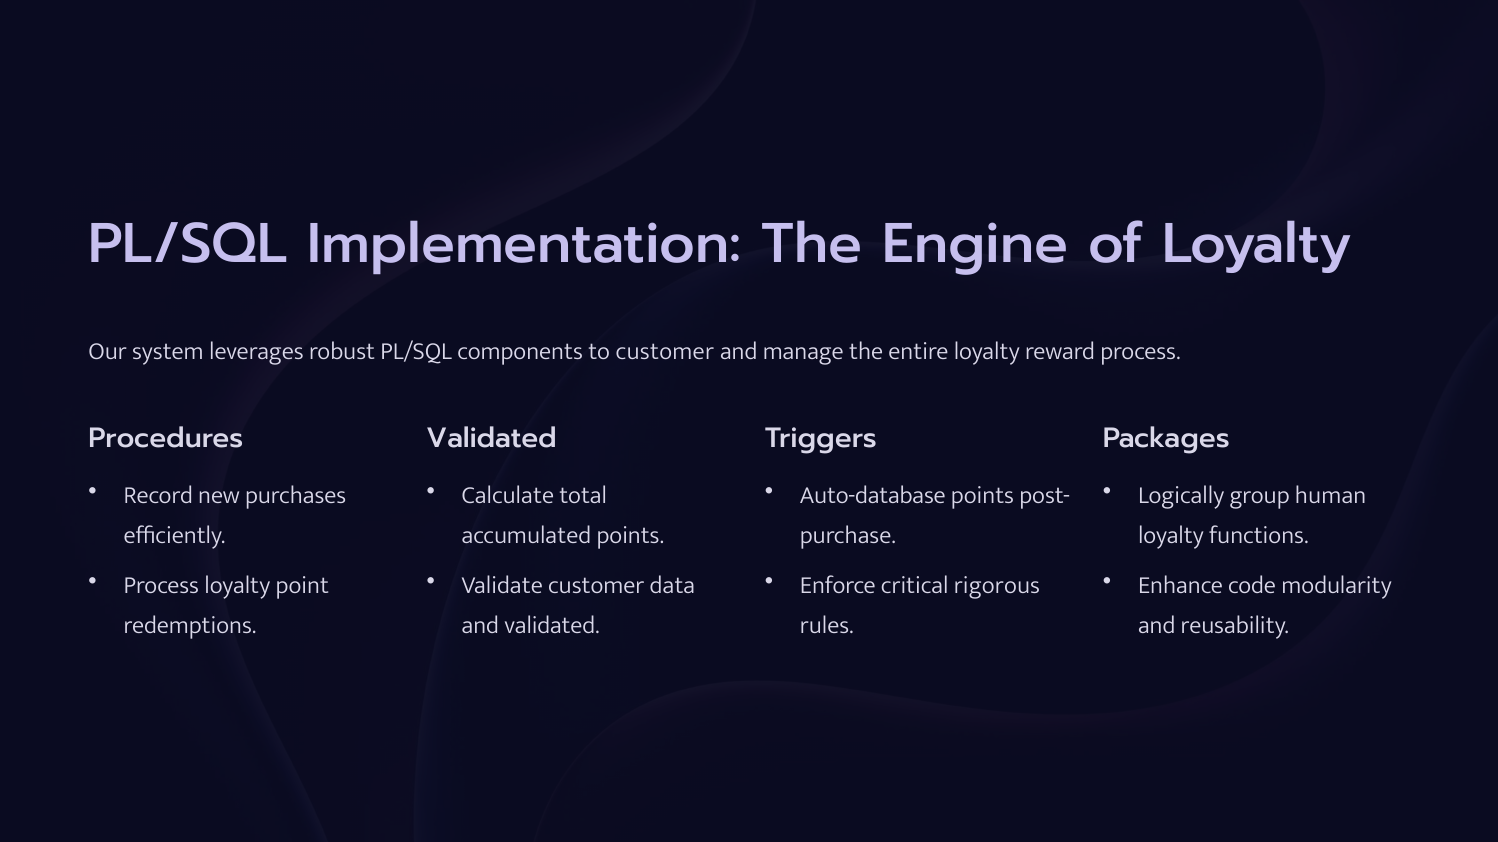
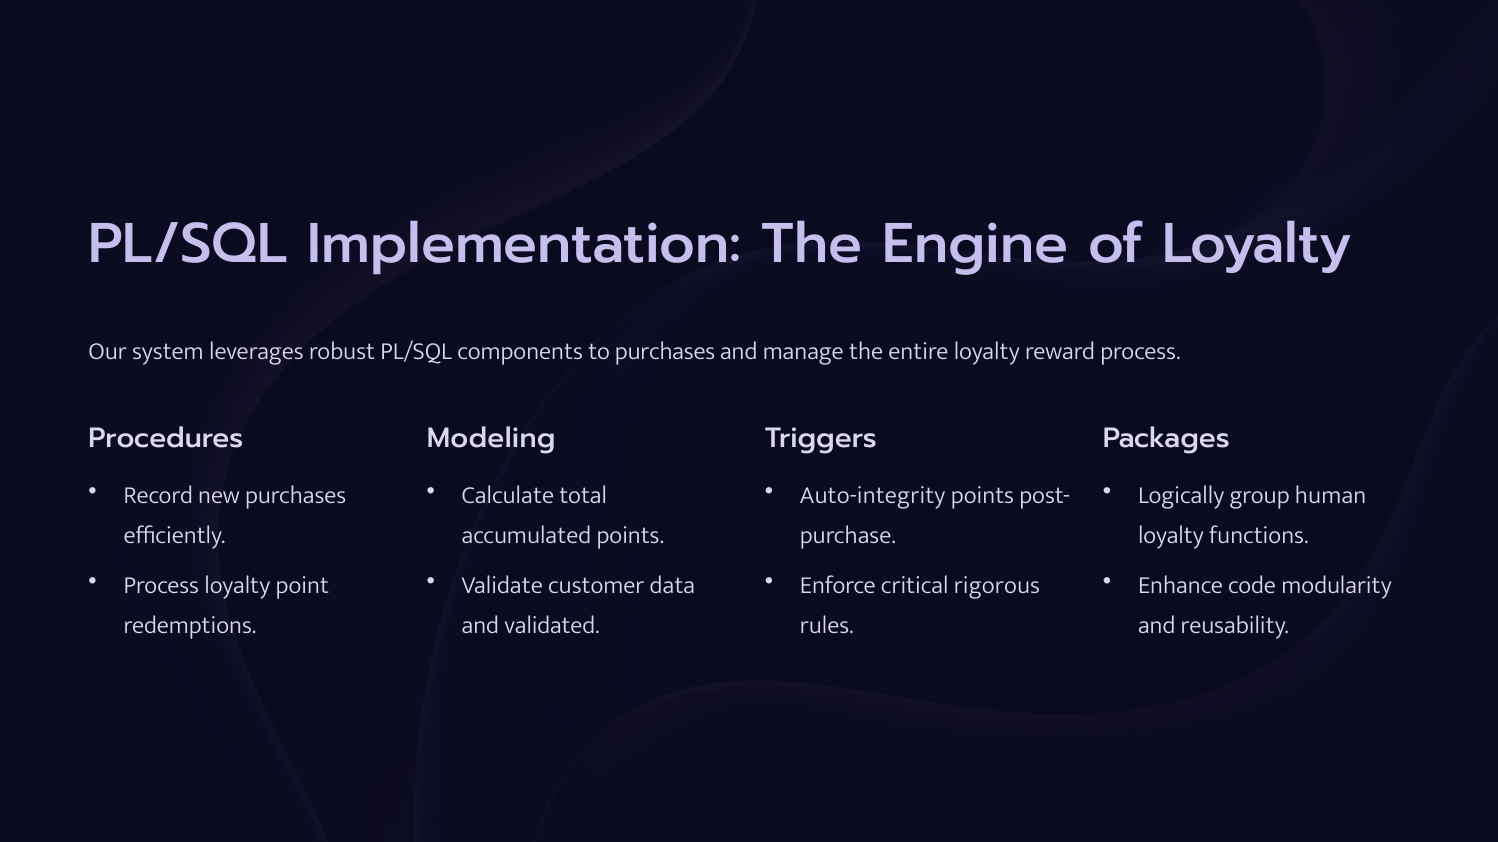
to customer: customer -> purchases
Validated at (491, 439): Validated -> Modeling
Auto-database: Auto-database -> Auto-integrity
